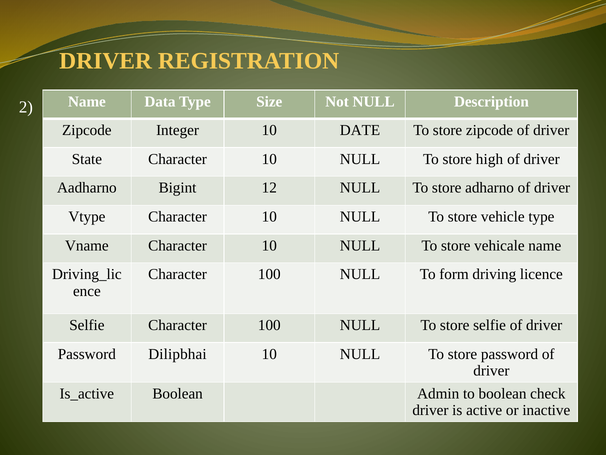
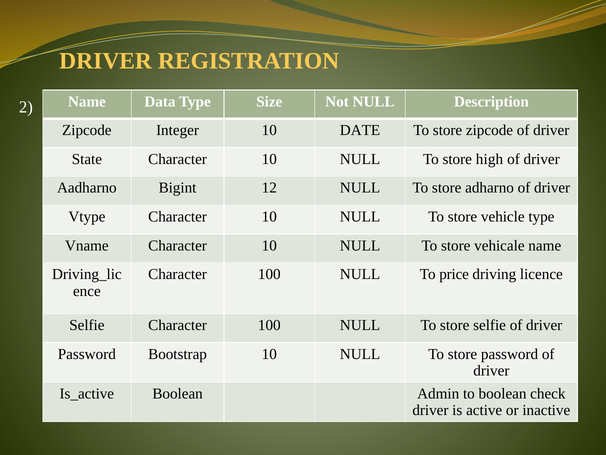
form: form -> price
Dilipbhai: Dilipbhai -> Bootstrap
